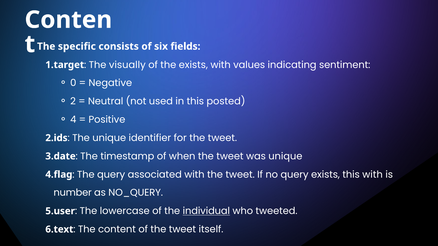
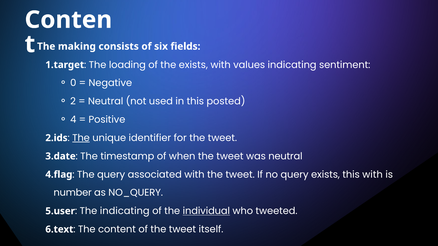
specific: specific -> making
visually: visually -> loading
The at (81, 138) underline: none -> present
was unique: unique -> neutral
The lowercase: lowercase -> indicating
